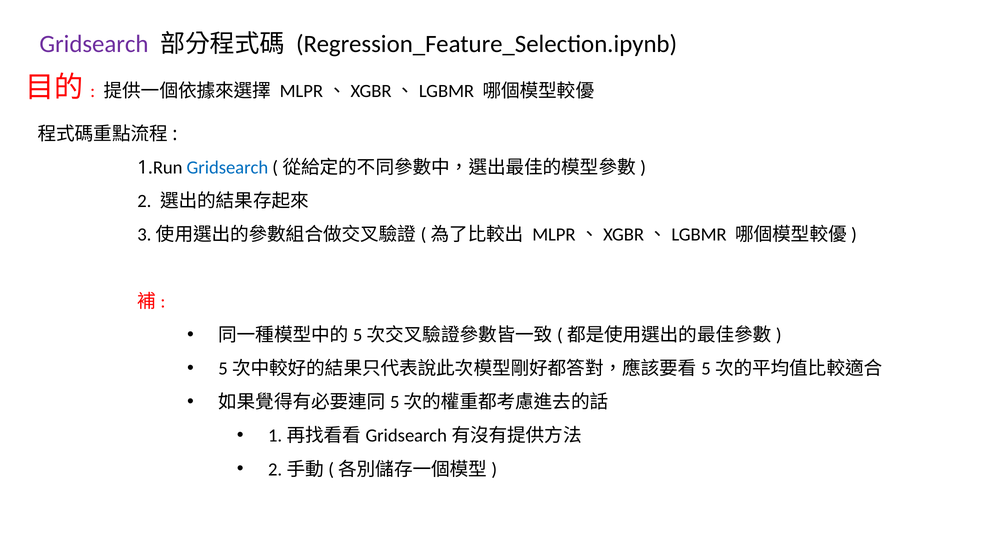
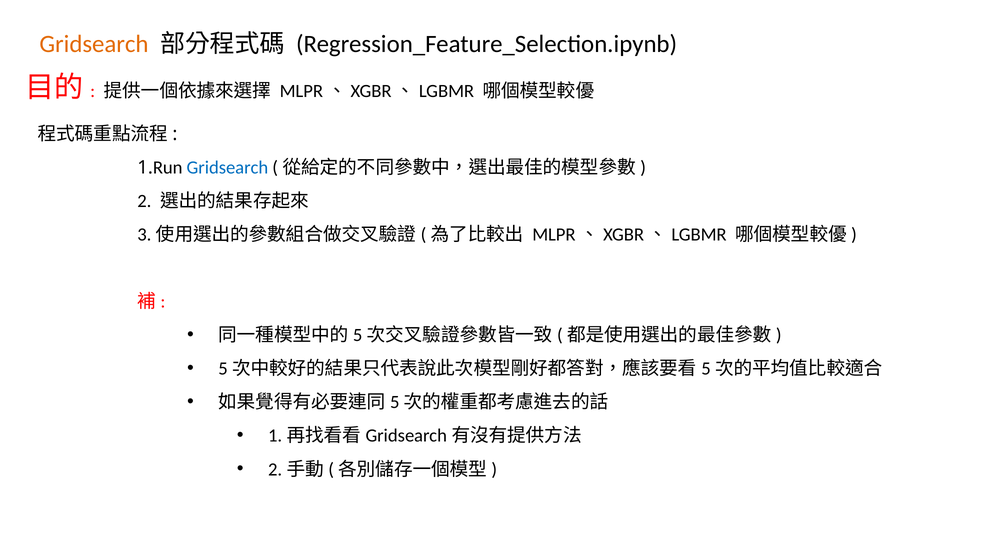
Gridsearch at (94, 44) colour: purple -> orange
